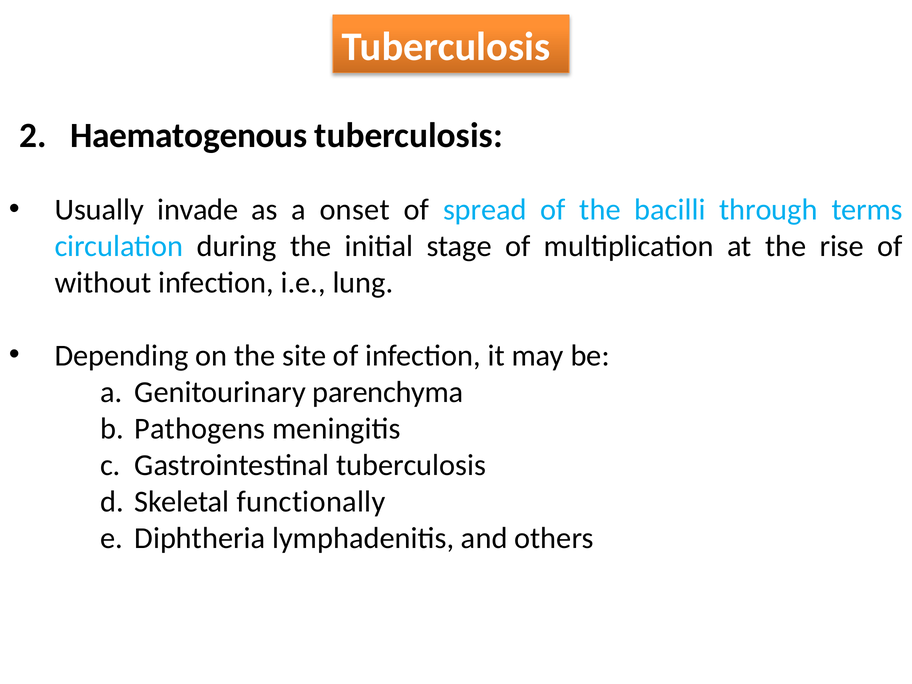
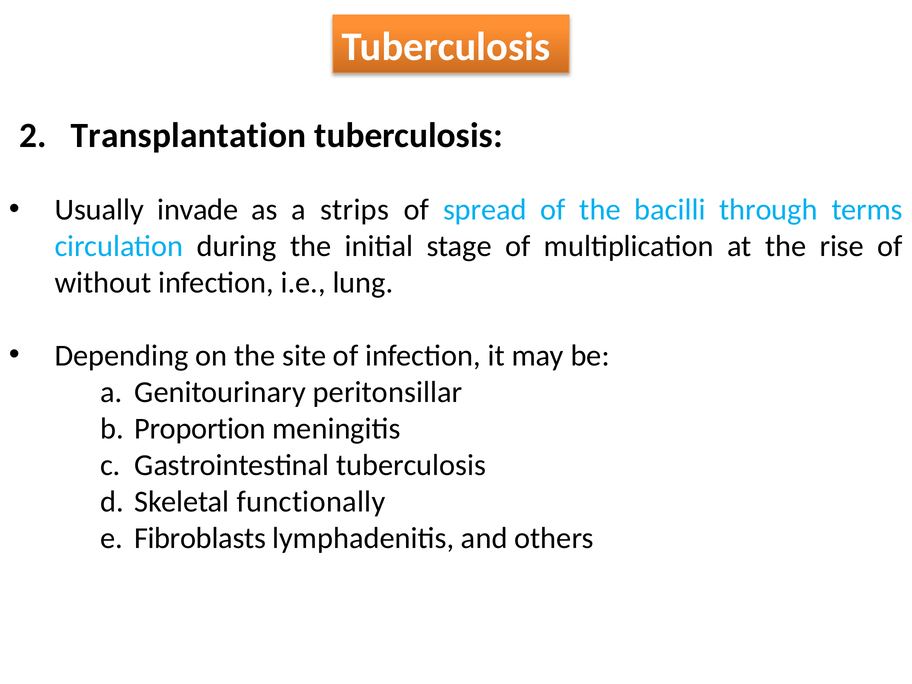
Haematogenous: Haematogenous -> Transplantation
onset: onset -> strips
parenchyma: parenchyma -> peritonsillar
Pathogens: Pathogens -> Proportion
Diphtheria: Diphtheria -> Fibroblasts
